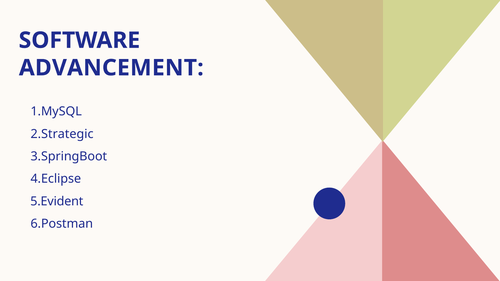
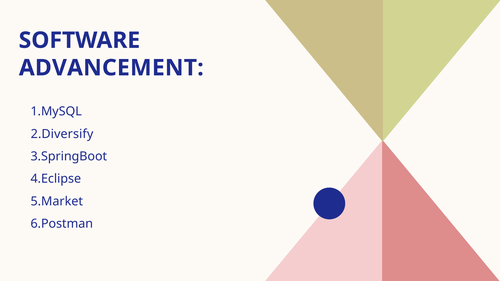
2.Strategic: 2.Strategic -> 2.Diversify
5.Evident: 5.Evident -> 5.Market
